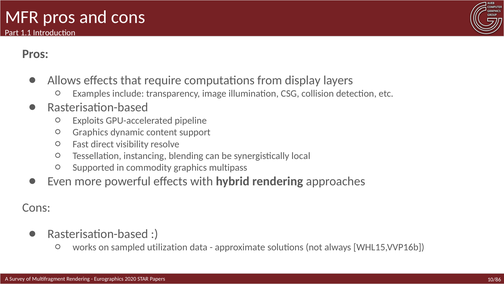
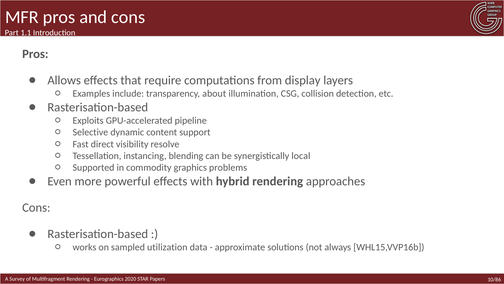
image: image -> about
Graphics at (90, 132): Graphics -> Selective
multipass: multipass -> problems
